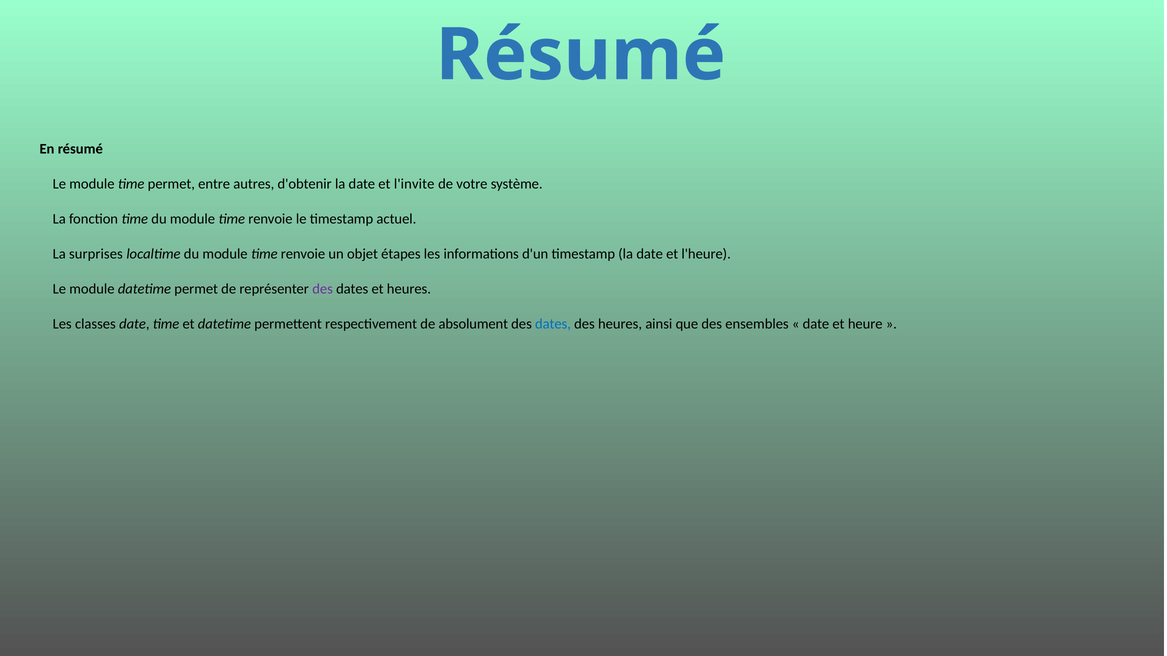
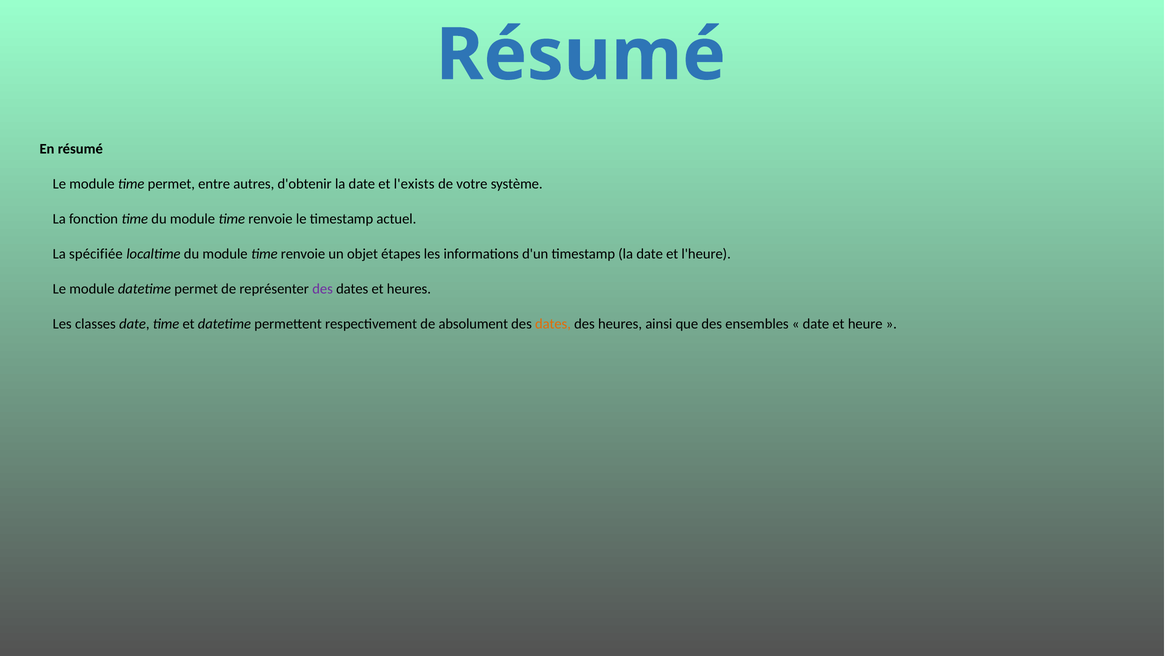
l'invite: l'invite -> l'exists
surprises: surprises -> spécifiée
dates at (553, 324) colour: blue -> orange
